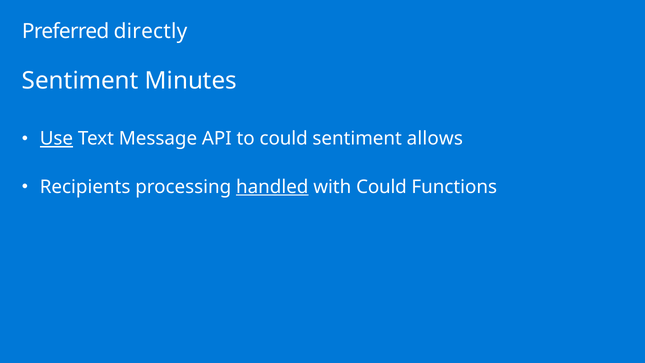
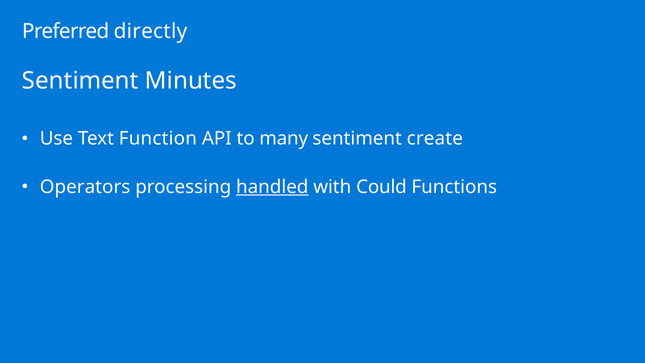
Use underline: present -> none
Message: Message -> Function
to could: could -> many
allows: allows -> create
Recipients: Recipients -> Operators
